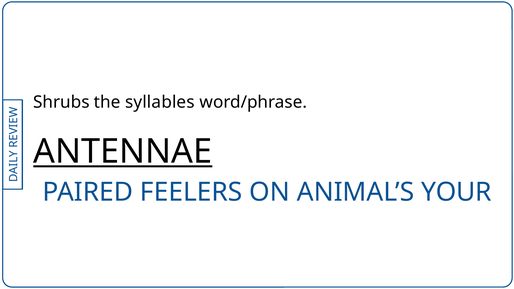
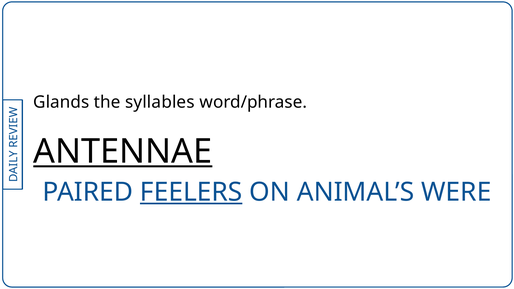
Shrubs: Shrubs -> Glands
FEELERS underline: none -> present
YOUR: YOUR -> WERE
